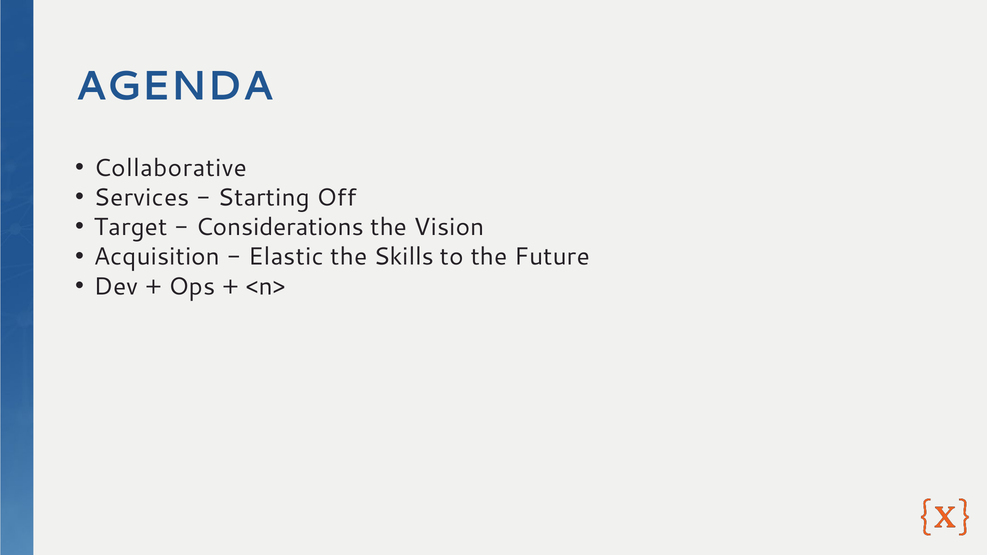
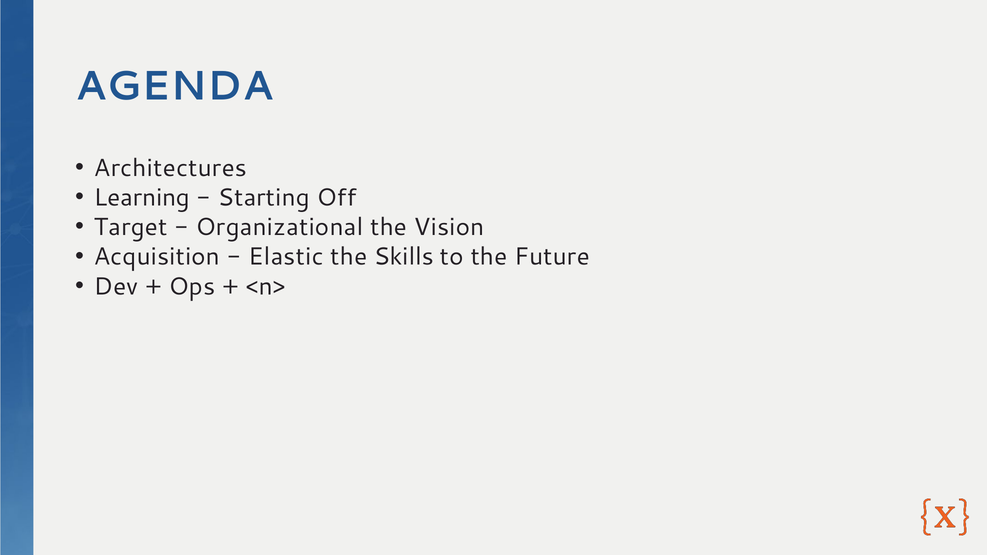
Collaborative: Collaborative -> Architectures
Services: Services -> Learning
Considerations: Considerations -> Organizational
